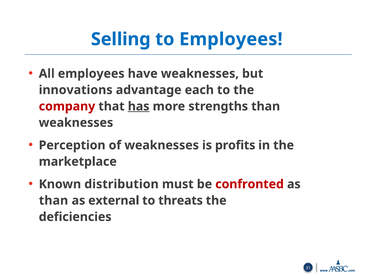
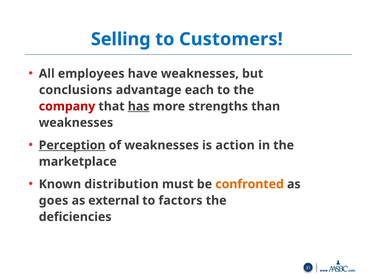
to Employees: Employees -> Customers
innovations: innovations -> conclusions
Perception underline: none -> present
profits: profits -> action
confronted colour: red -> orange
than at (54, 200): than -> goes
threats: threats -> factors
